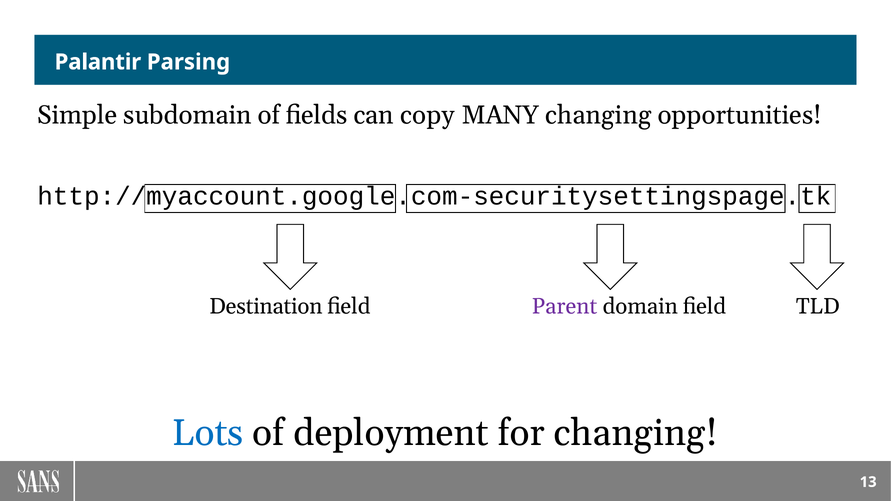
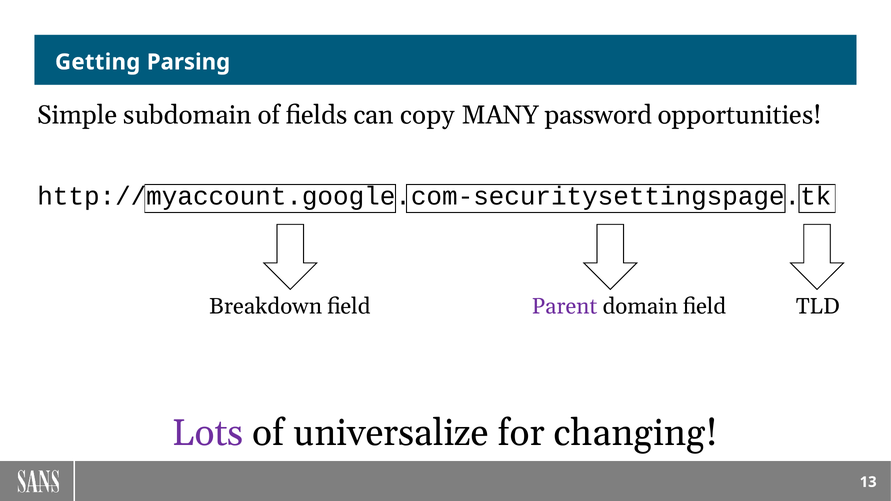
Palantir: Palantir -> Getting
MANY changing: changing -> password
Destination: Destination -> Breakdown
Lots colour: blue -> purple
deployment: deployment -> universalize
